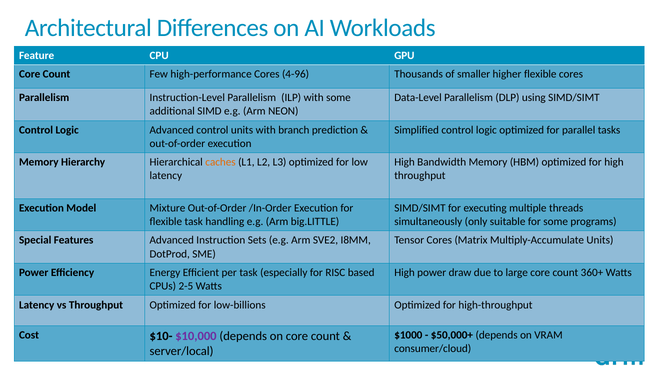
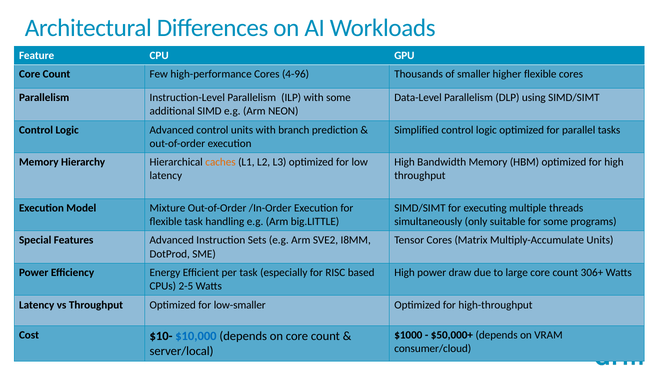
360+: 360+ -> 306+
low-billions: low-billions -> low-smaller
$10,000 colour: purple -> blue
